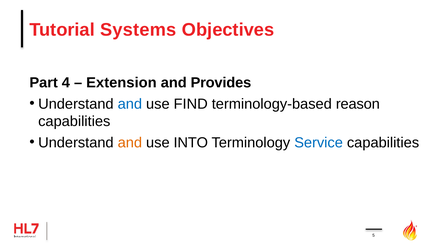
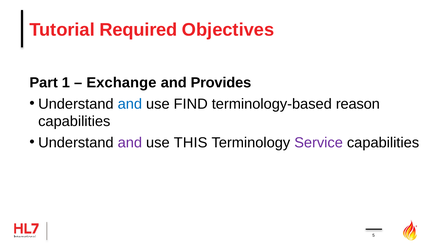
Systems: Systems -> Required
4: 4 -> 1
Extension: Extension -> Exchange
and at (130, 143) colour: orange -> purple
INTO: INTO -> THIS
Service colour: blue -> purple
